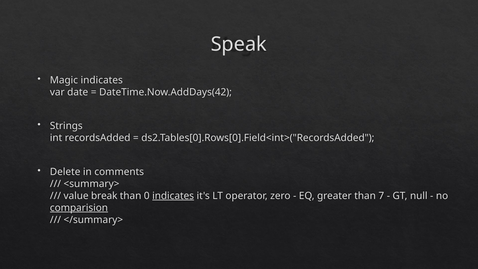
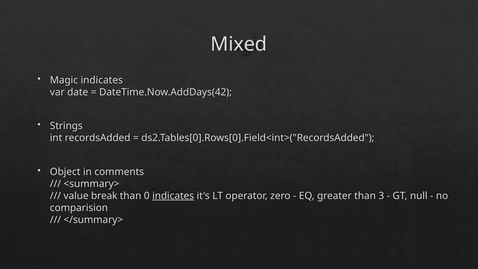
Speak: Speak -> Mixed
Delete: Delete -> Object
7: 7 -> 3
comparision underline: present -> none
